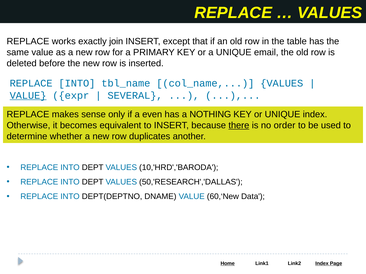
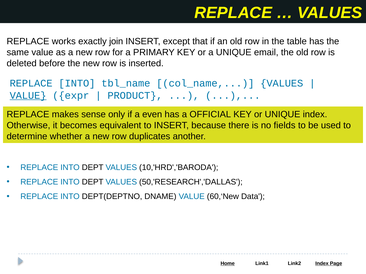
SEVERAL: SEVERAL -> PRODUCT
NOTHING: NOTHING -> OFFICIAL
there underline: present -> none
order: order -> fields
